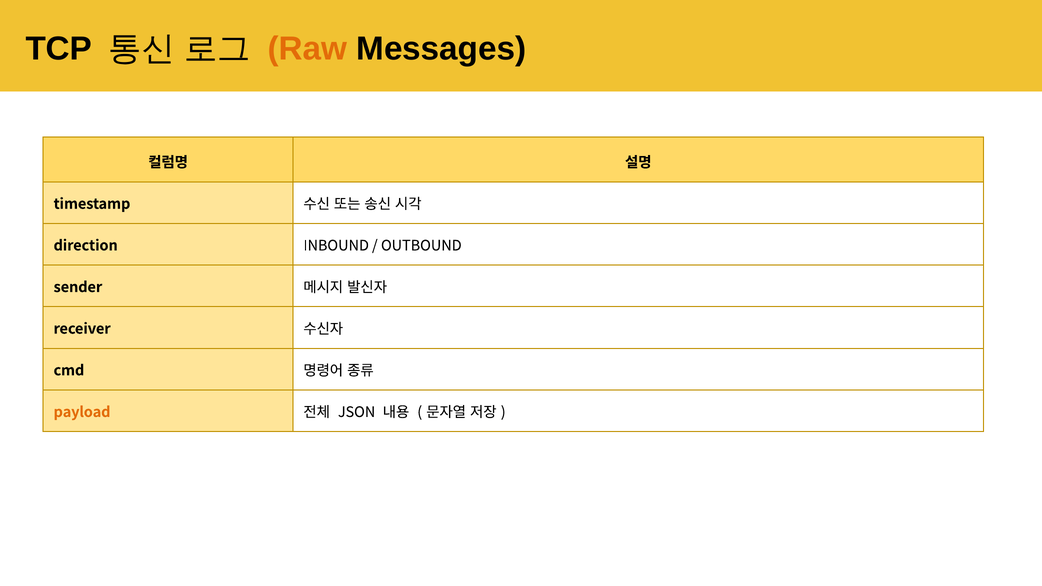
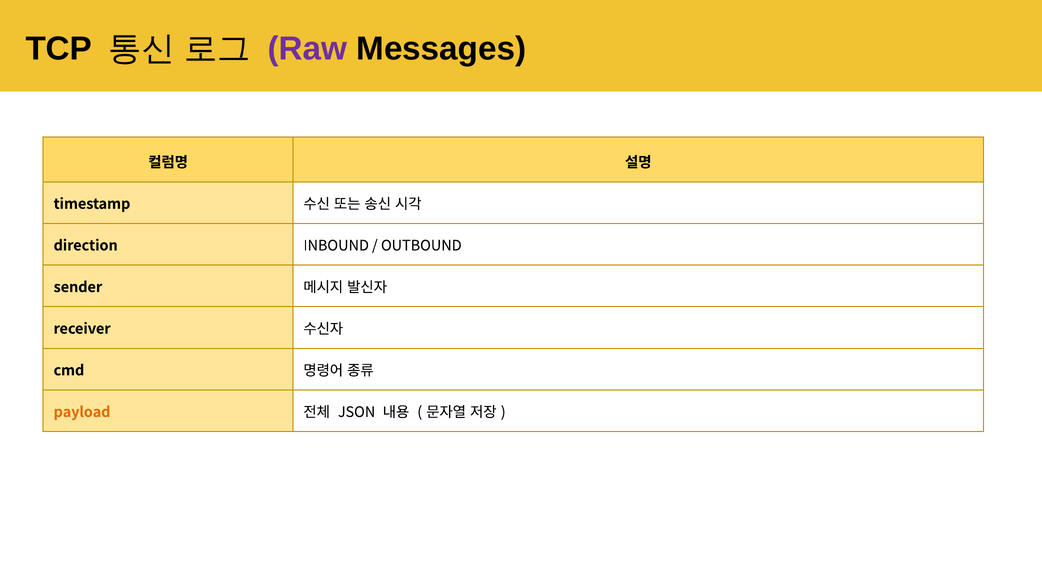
Raw colour: orange -> purple
